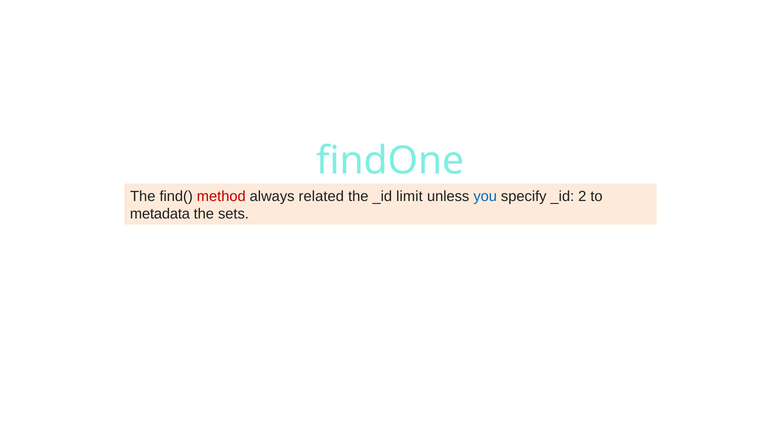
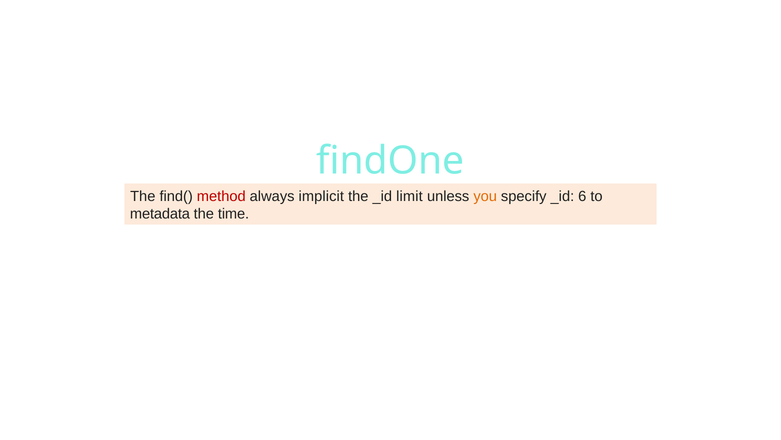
related: related -> implicit
you colour: blue -> orange
2: 2 -> 6
sets: sets -> time
